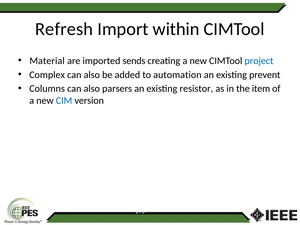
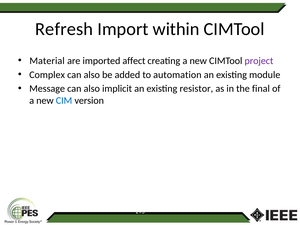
sends: sends -> affect
project colour: blue -> purple
prevent: prevent -> module
Columns: Columns -> Message
parsers: parsers -> implicit
item: item -> final
